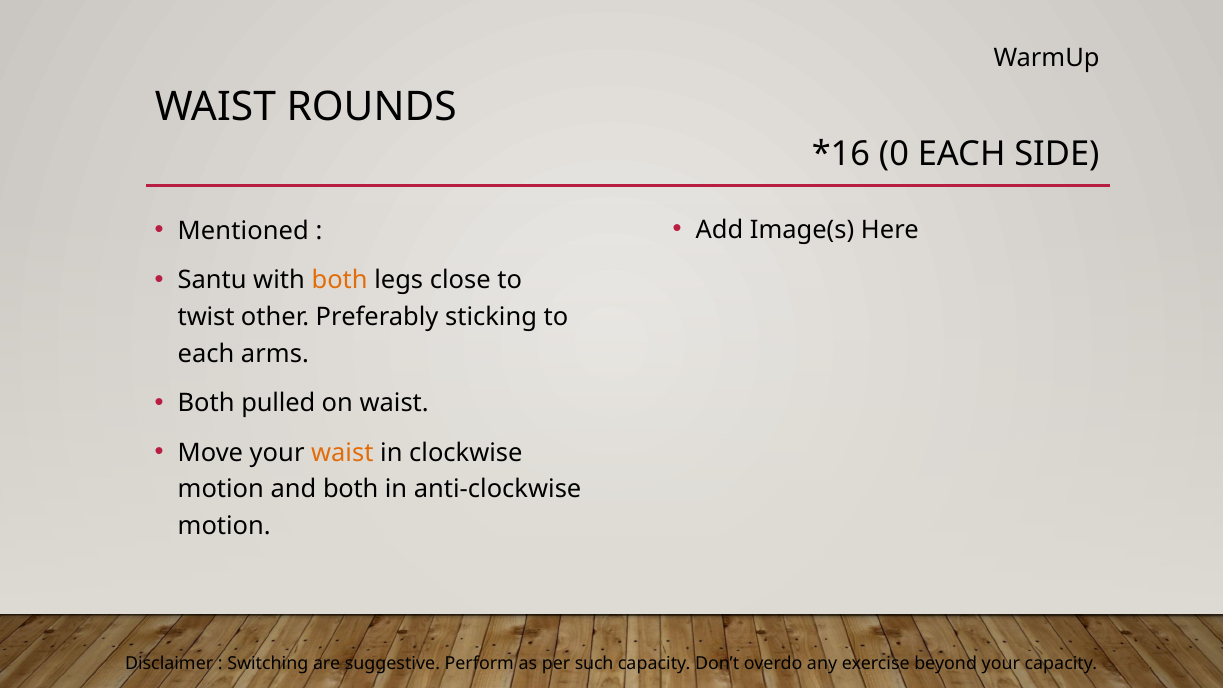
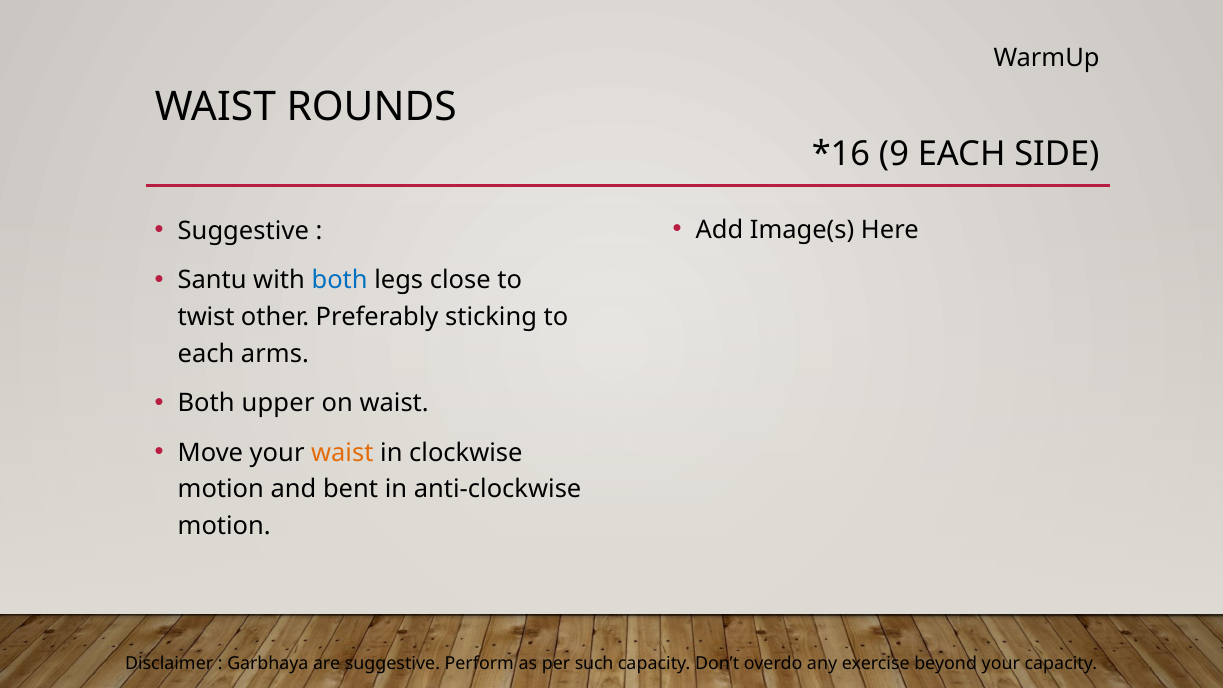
0: 0 -> 9
Mentioned at (243, 231): Mentioned -> Suggestive
both at (340, 280) colour: orange -> blue
pulled: pulled -> upper
and both: both -> bent
Switching: Switching -> Garbhaya
